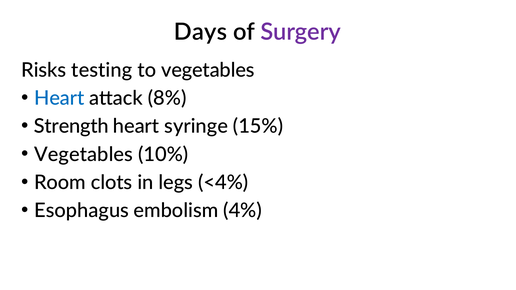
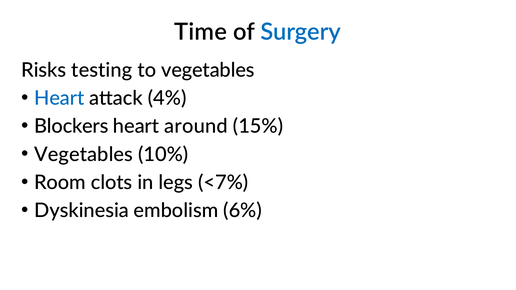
Days: Days -> Time
Surgery colour: purple -> blue
8%: 8% -> 4%
Strength: Strength -> Blockers
syringe: syringe -> around
<4%: <4% -> <7%
Esophagus: Esophagus -> Dyskinesia
4%: 4% -> 6%
